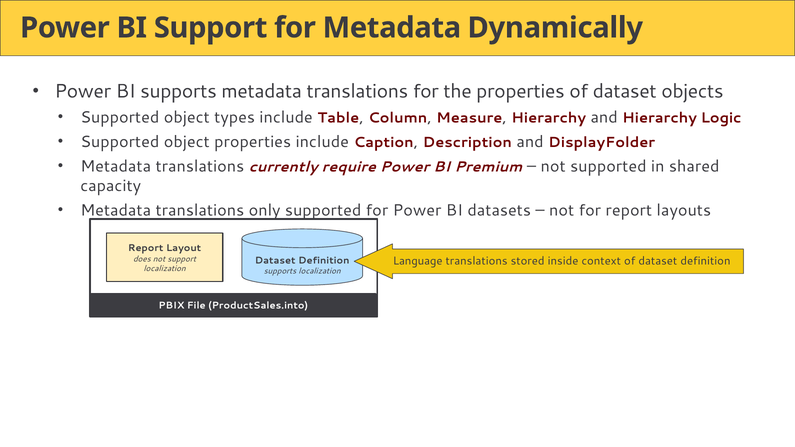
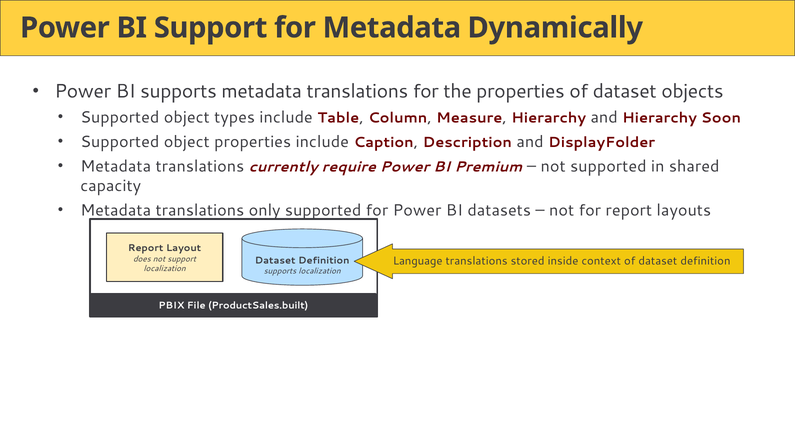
Logic: Logic -> Soon
ProductSales.into: ProductSales.into -> ProductSales.built
